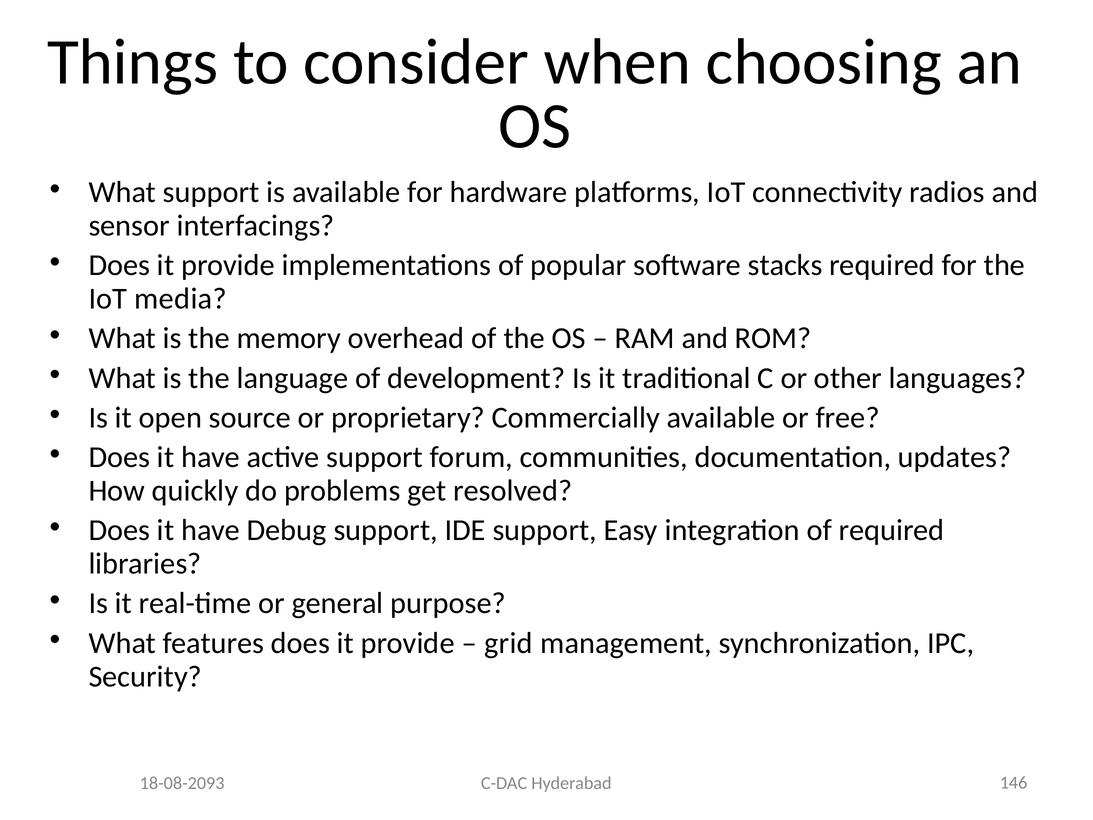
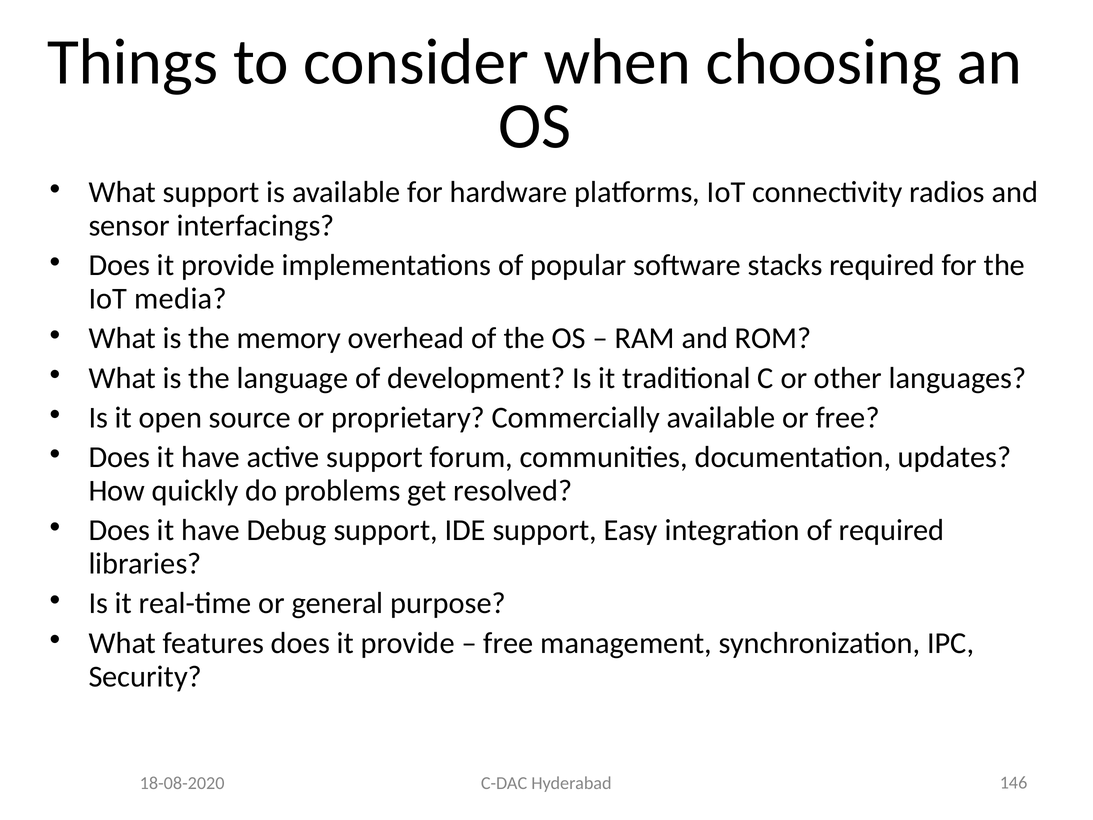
grid at (508, 643): grid -> free
18-08-2093: 18-08-2093 -> 18-08-2020
